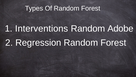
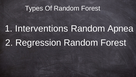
Adobe: Adobe -> Apnea
